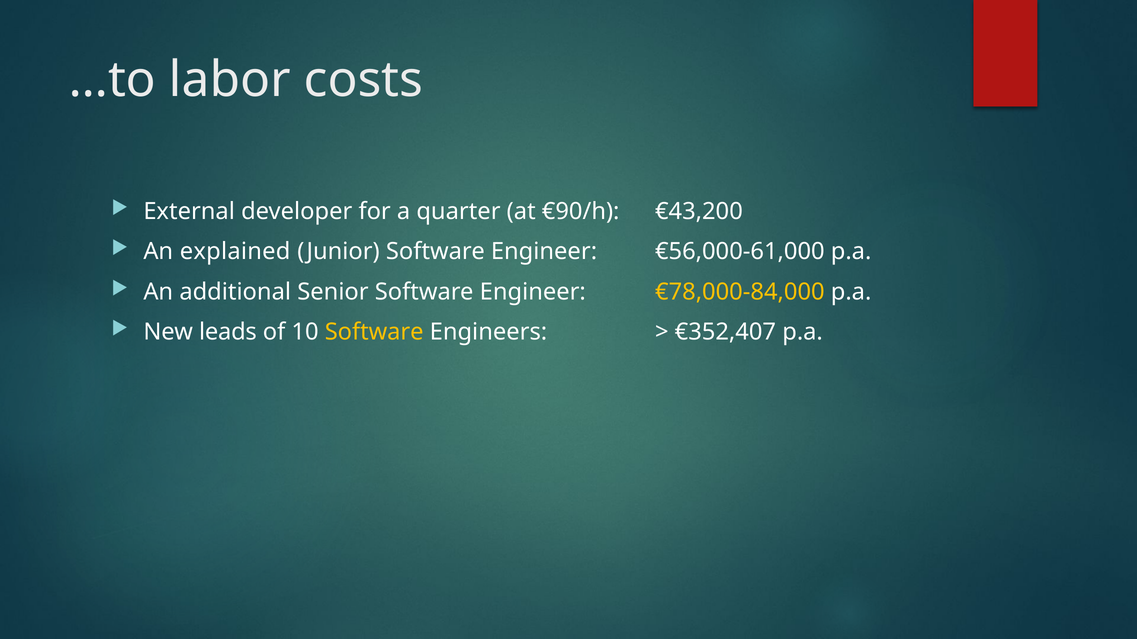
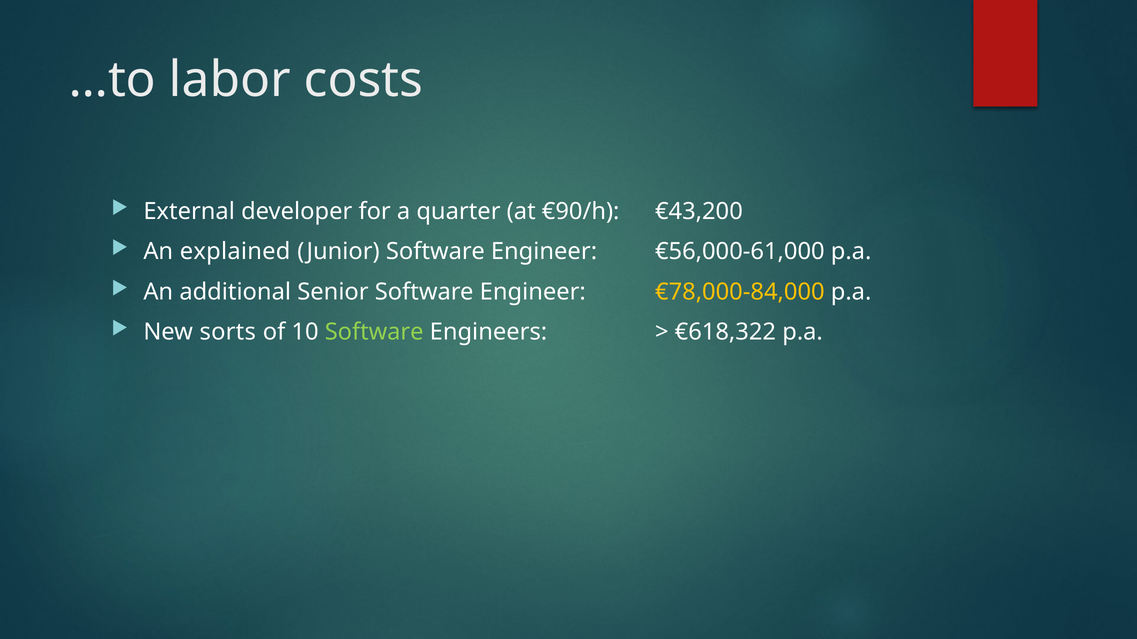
leads: leads -> sorts
Software at (374, 332) colour: yellow -> light green
€352,407: €352,407 -> €618,322
